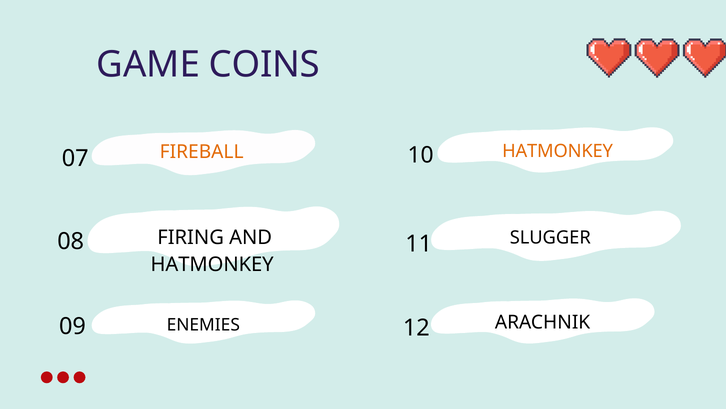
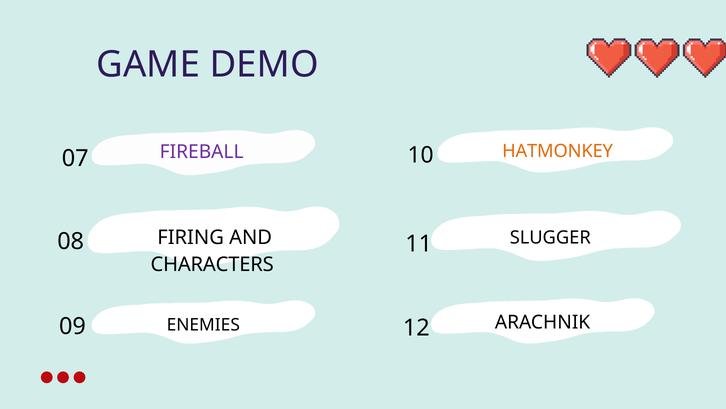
COINS: COINS -> DEMO
FIREBALL colour: orange -> purple
HATMONKEY at (212, 264): HATMONKEY -> CHARACTERS
